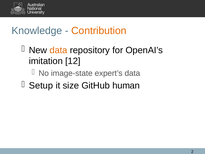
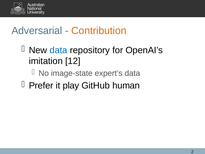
Knowledge: Knowledge -> Adversarial
data at (58, 50) colour: orange -> blue
Setup: Setup -> Prefer
size: size -> play
